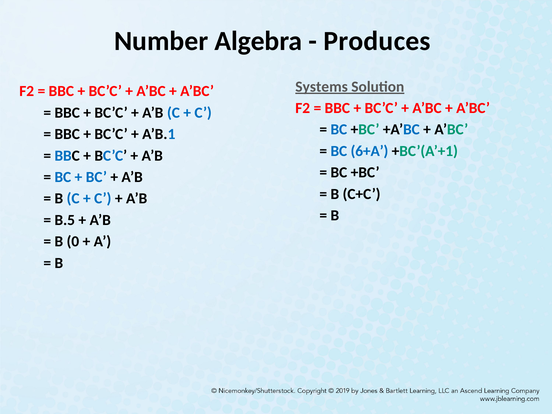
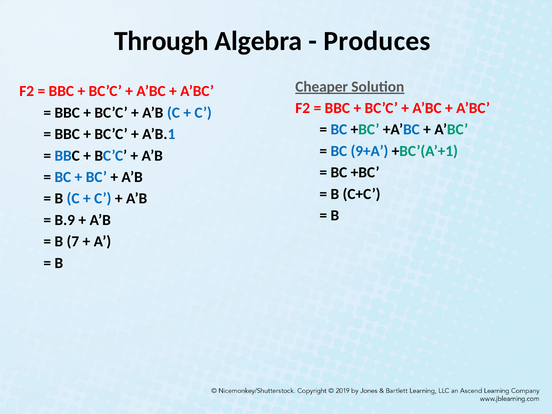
Number: Number -> Through
Systems: Systems -> Cheaper
6+A: 6+A -> 9+A
B.5: B.5 -> B.9
0: 0 -> 7
